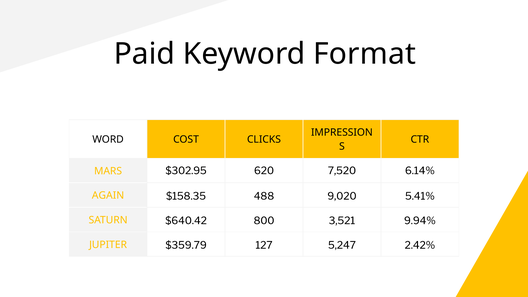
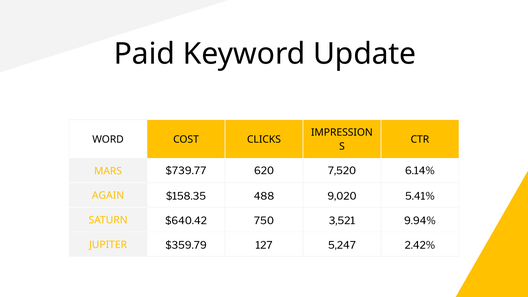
Format: Format -> Update
$302.95: $302.95 -> $739.77
800: 800 -> 750
